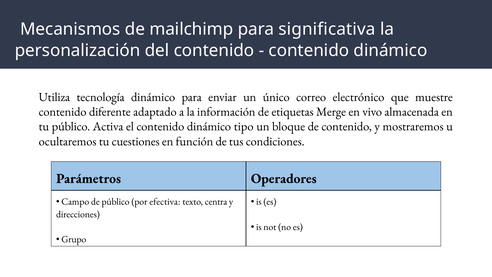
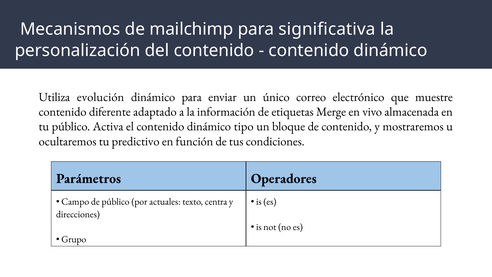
tecnología: tecnología -> evolución
cuestiones: cuestiones -> predictivo
efectiva: efectiva -> actuales
